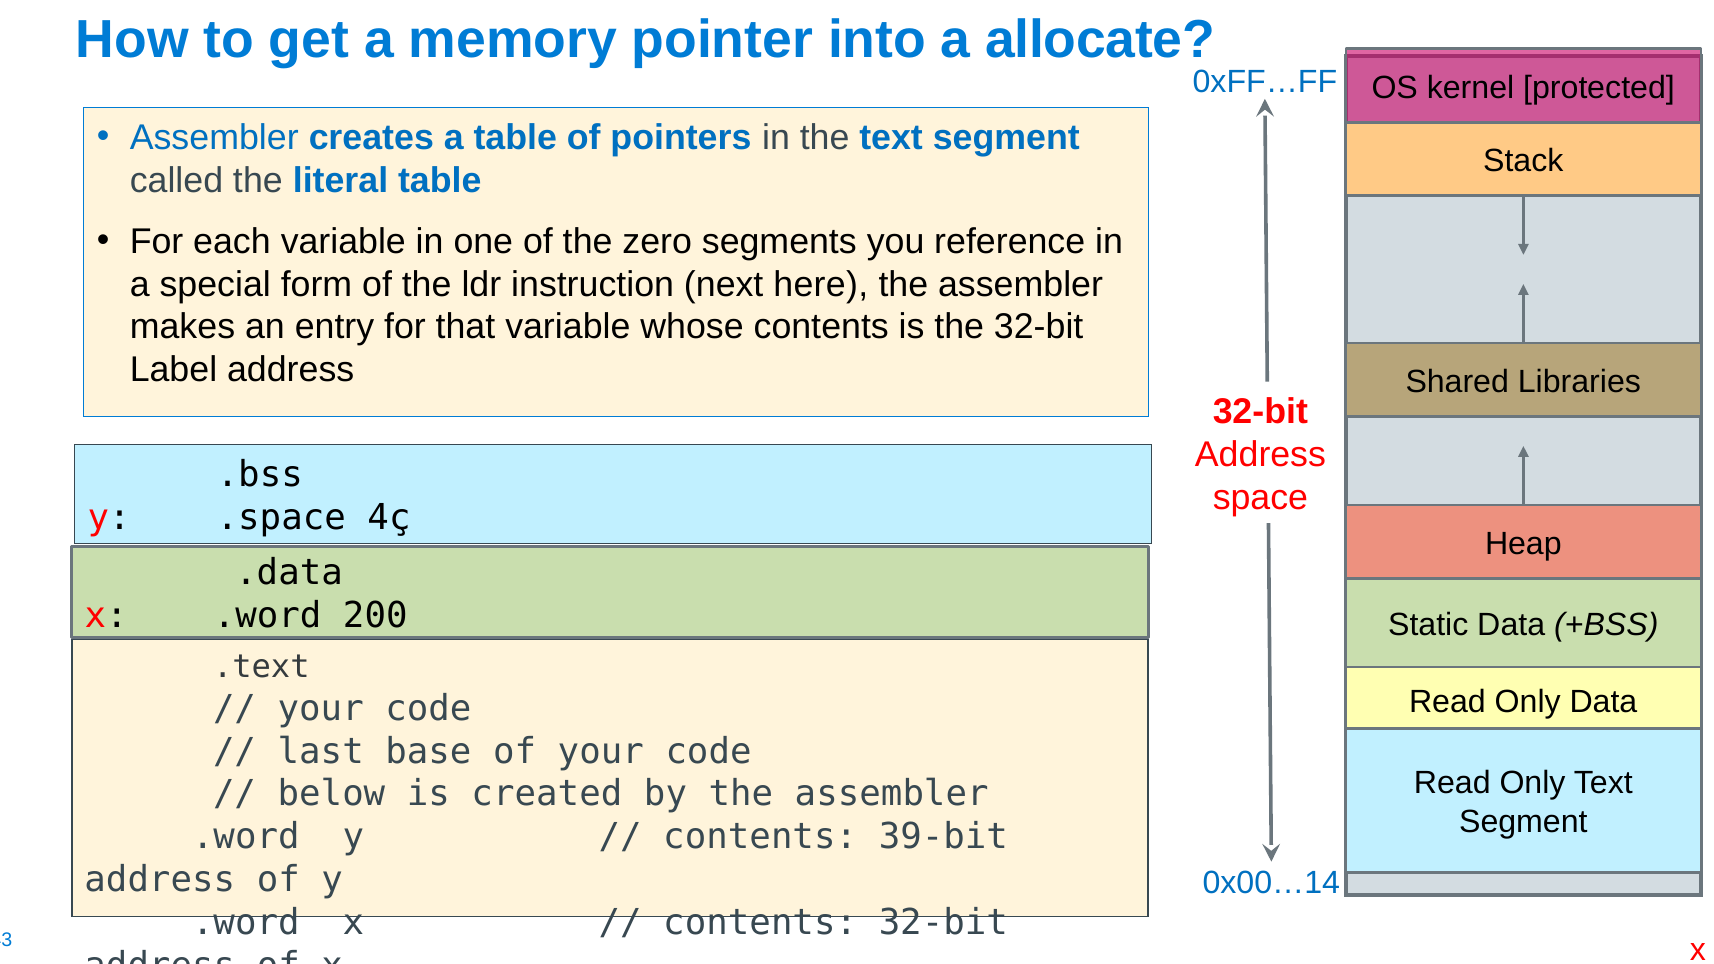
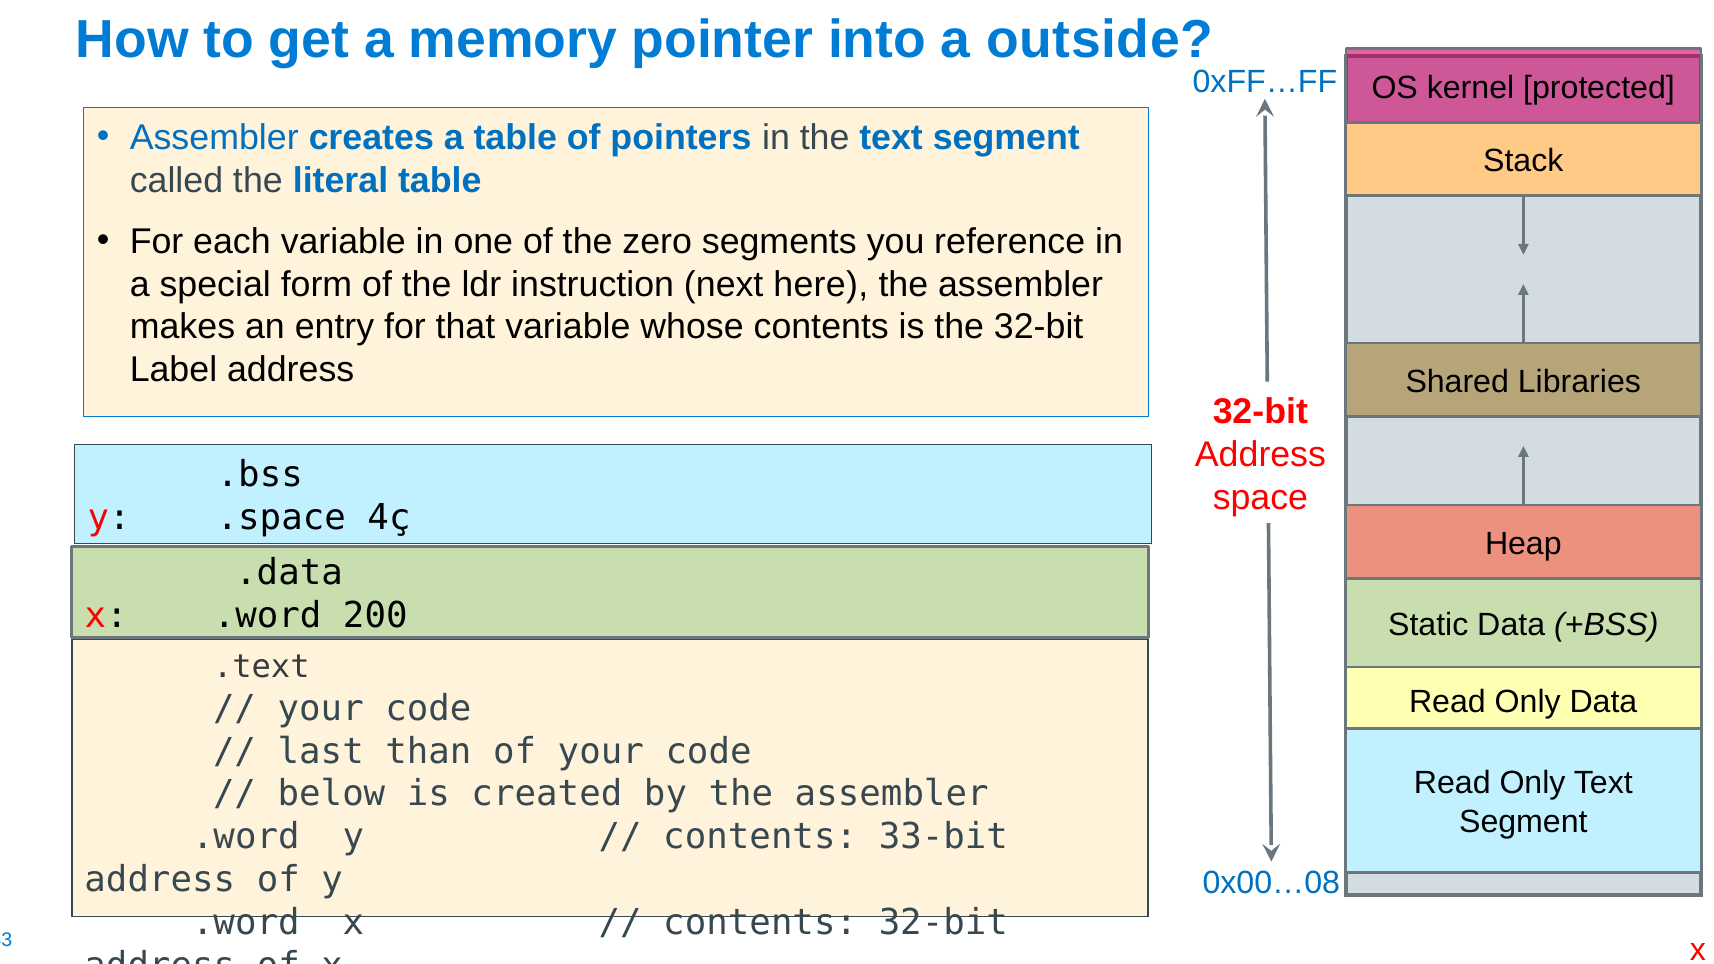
allocate: allocate -> outside
base: base -> than
39-bit: 39-bit -> 33-bit
0x00…14: 0x00…14 -> 0x00…08
